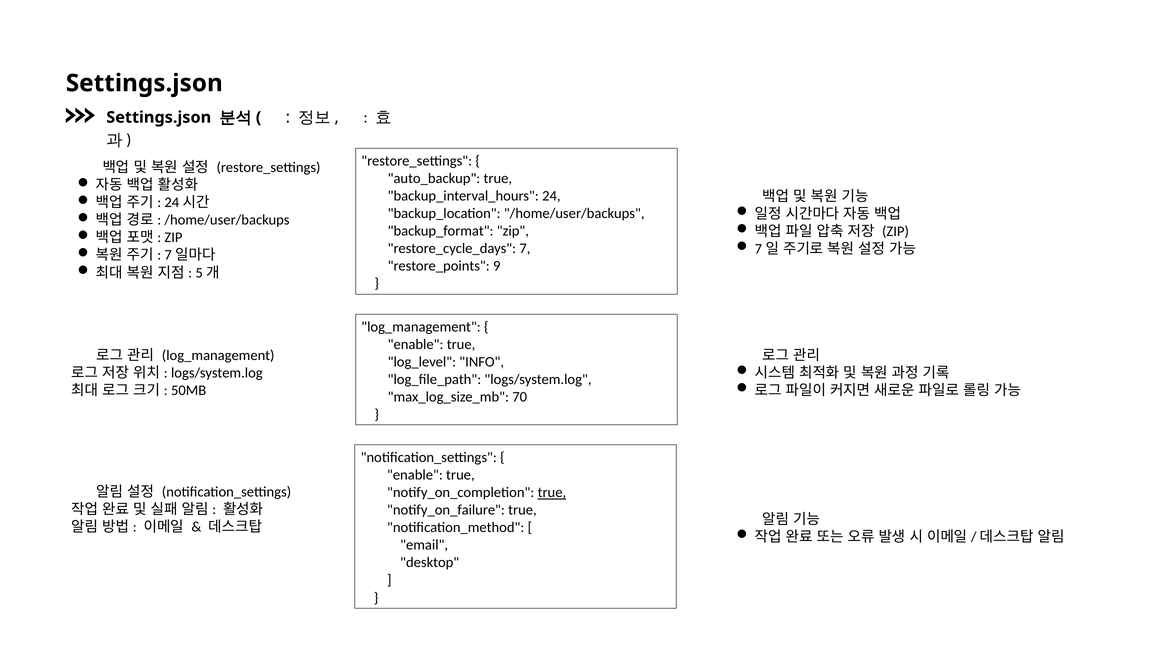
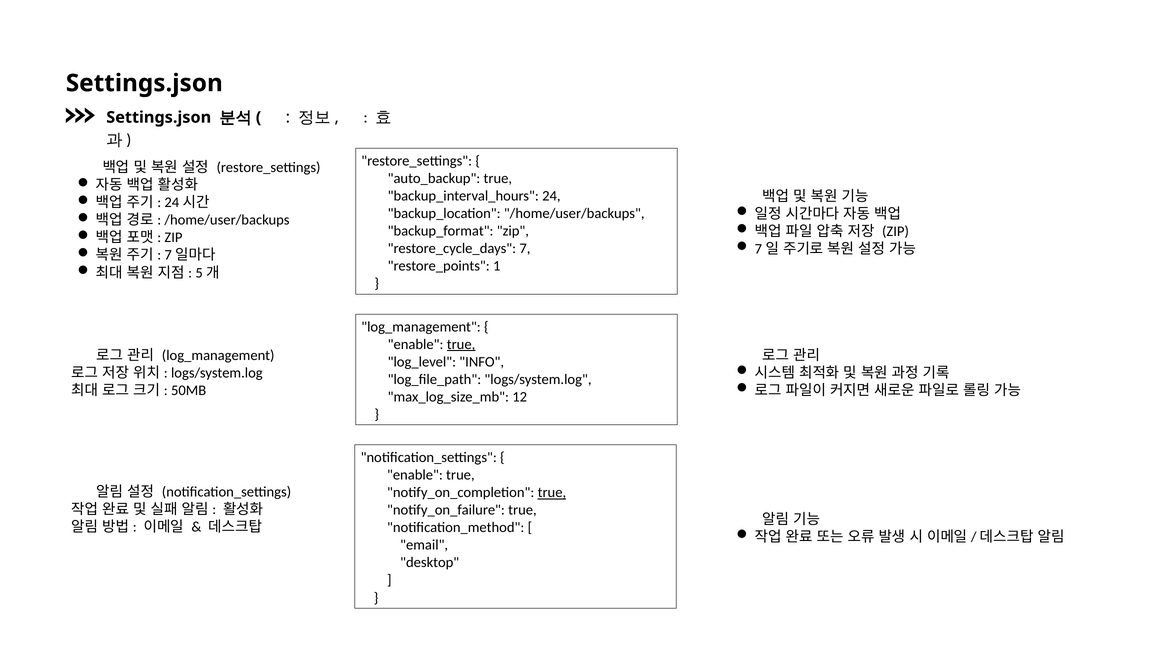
9: 9 -> 1
true at (461, 345) underline: none -> present
70: 70 -> 12
